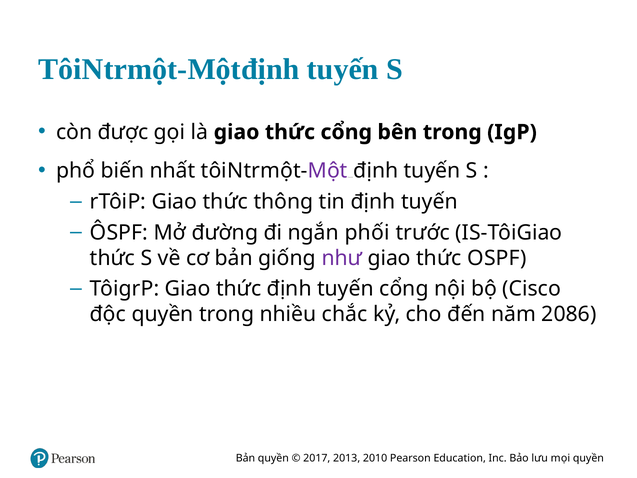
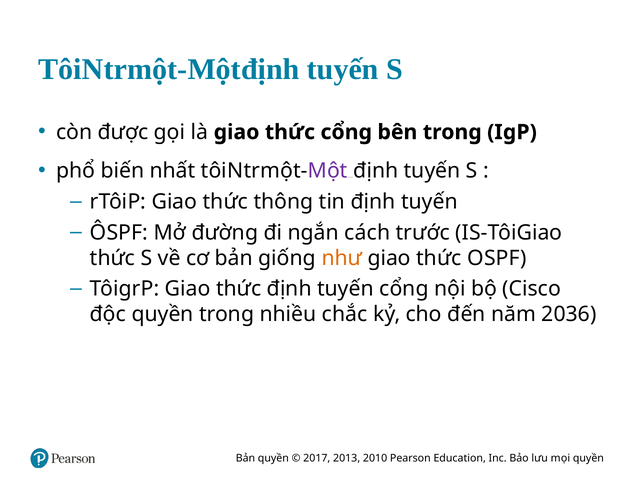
phối: phối -> cách
như colour: purple -> orange
2086: 2086 -> 2036
